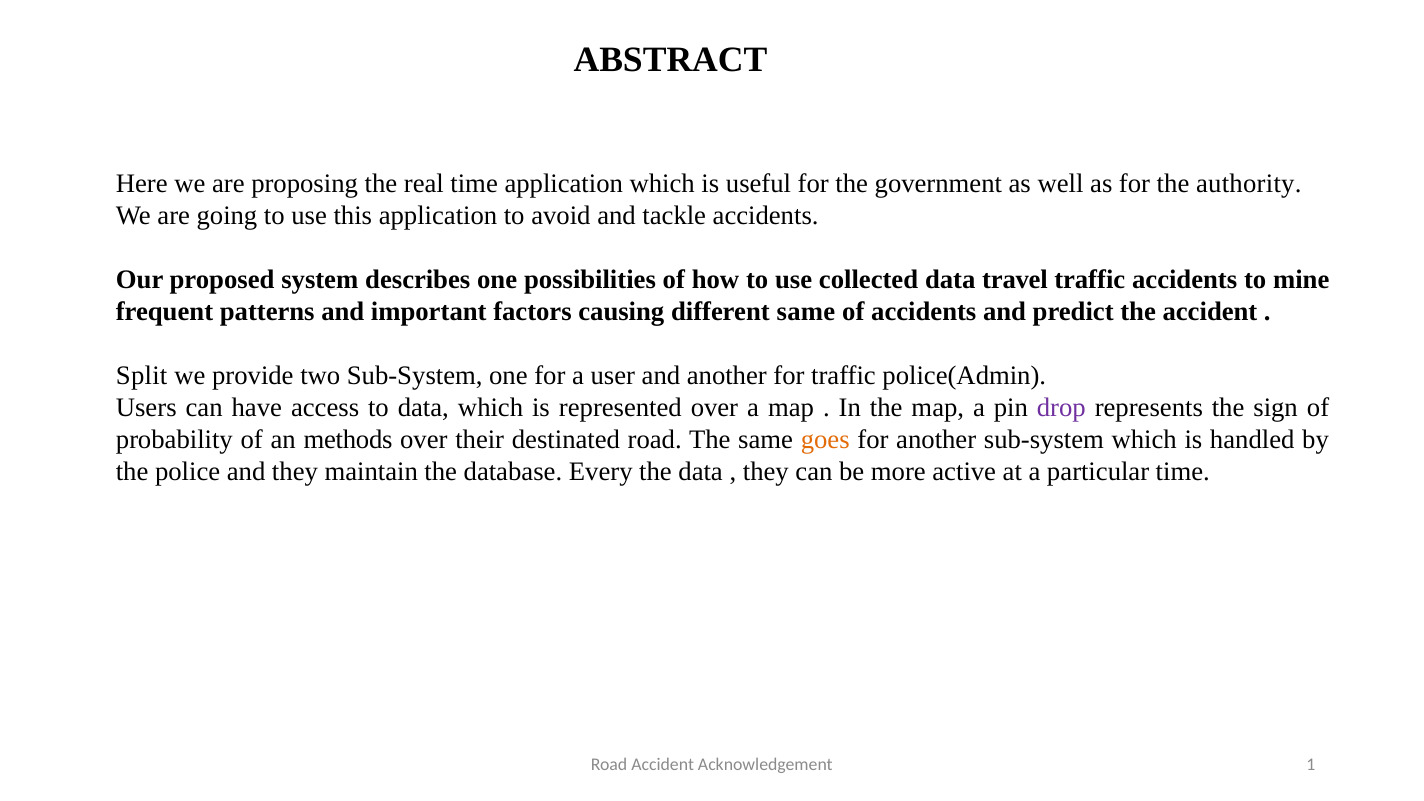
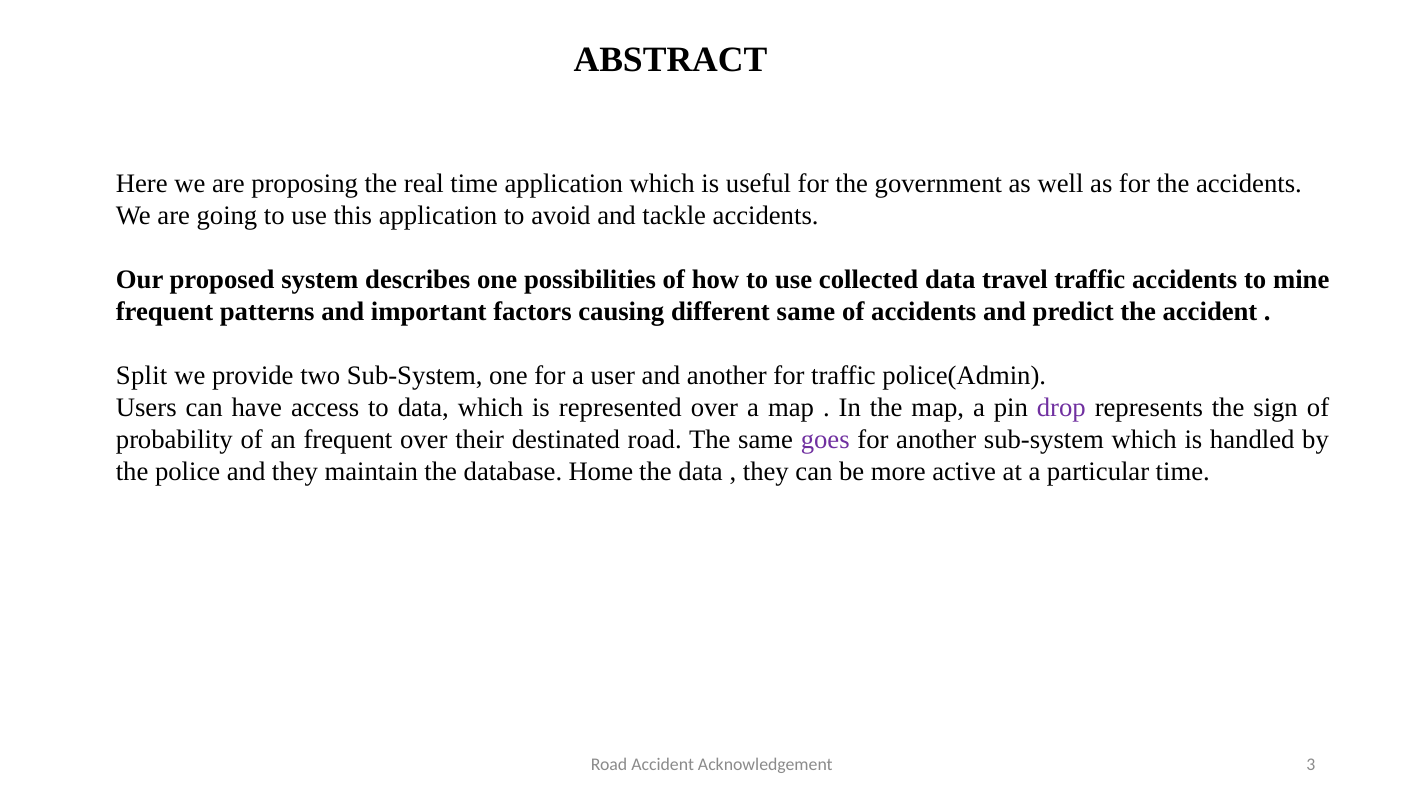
the authority: authority -> accidents
an methods: methods -> frequent
goes colour: orange -> purple
Every: Every -> Home
1: 1 -> 3
